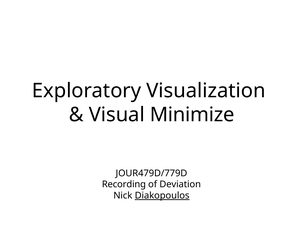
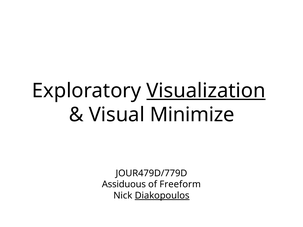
Visualization underline: none -> present
Recording: Recording -> Assiduous
Deviation: Deviation -> Freeform
